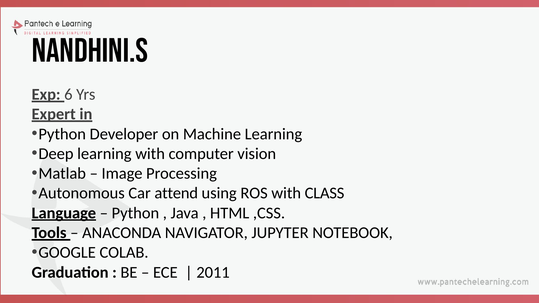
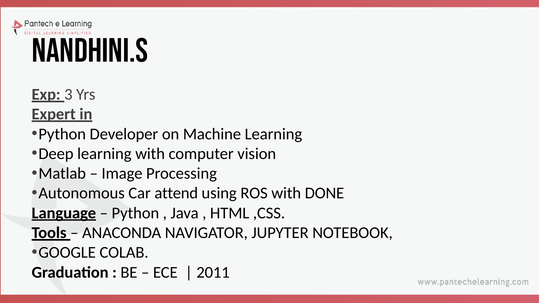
6: 6 -> 3
CLASS: CLASS -> DONE
